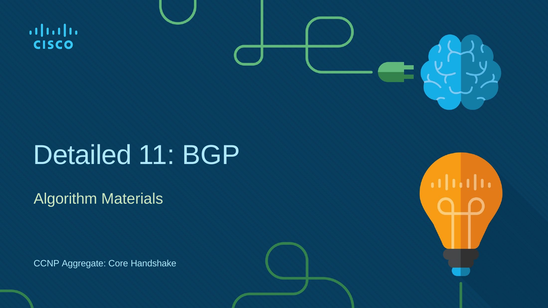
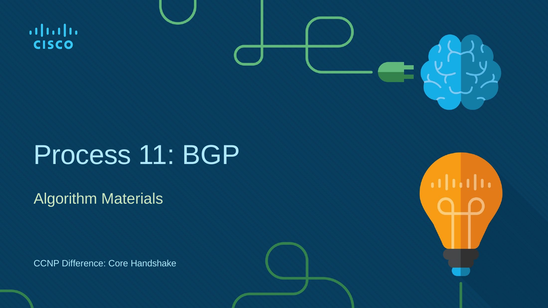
Detailed: Detailed -> Process
Aggregate: Aggregate -> Difference
